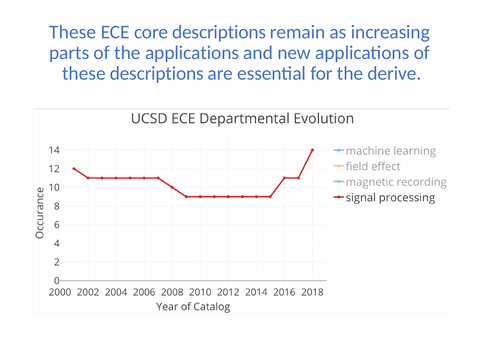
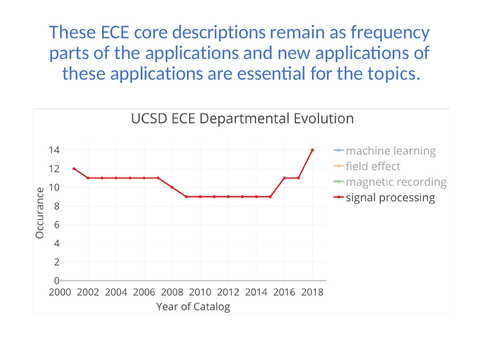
increasing: increasing -> frequency
these descriptions: descriptions -> applications
derive: derive -> topics
